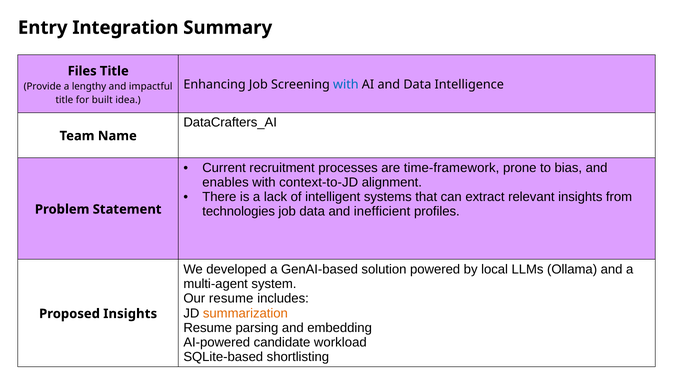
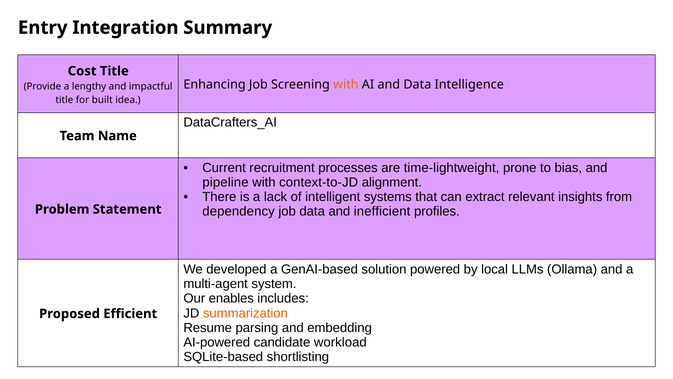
Files: Files -> Cost
with at (346, 84) colour: blue -> orange
time-framework: time-framework -> time-lightweight
enables: enables -> pipeline
technologies: technologies -> dependency
Our resume: resume -> enables
Proposed Insights: Insights -> Efficient
